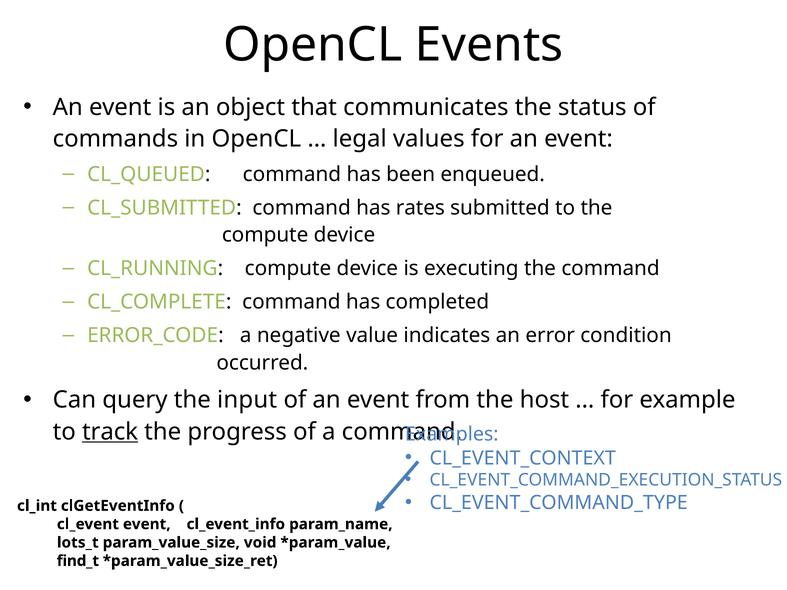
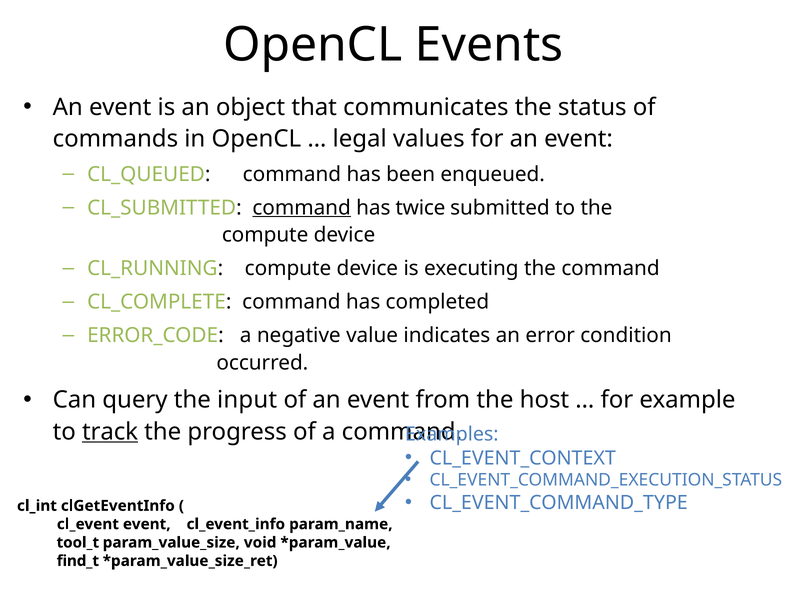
command at (302, 208) underline: none -> present
rates: rates -> twice
lots_t: lots_t -> tool_t
